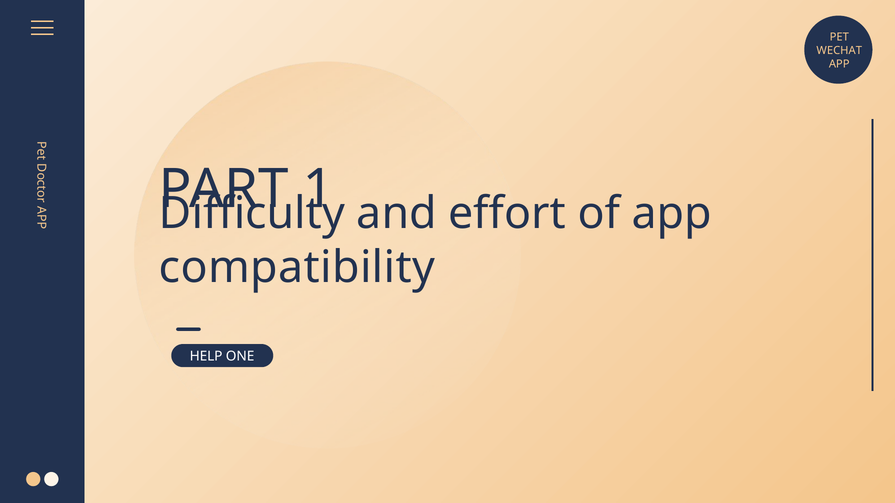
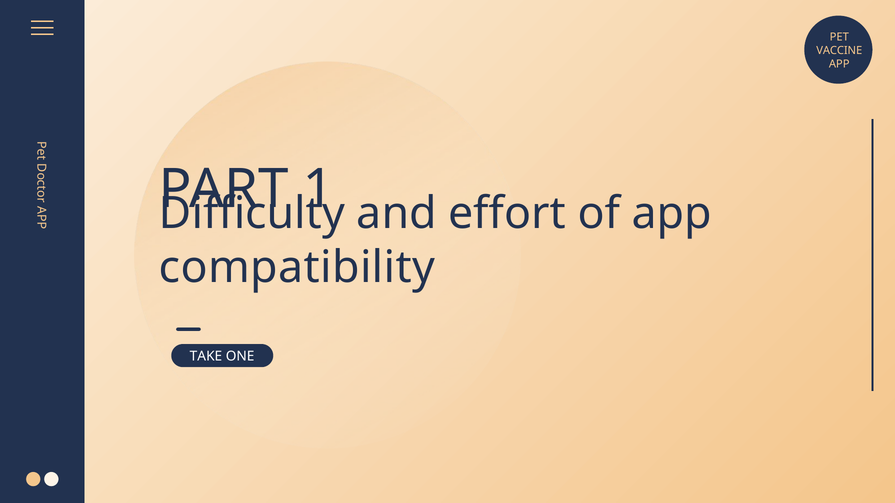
WECHAT: WECHAT -> VACCINE
HELP: HELP -> TAKE
